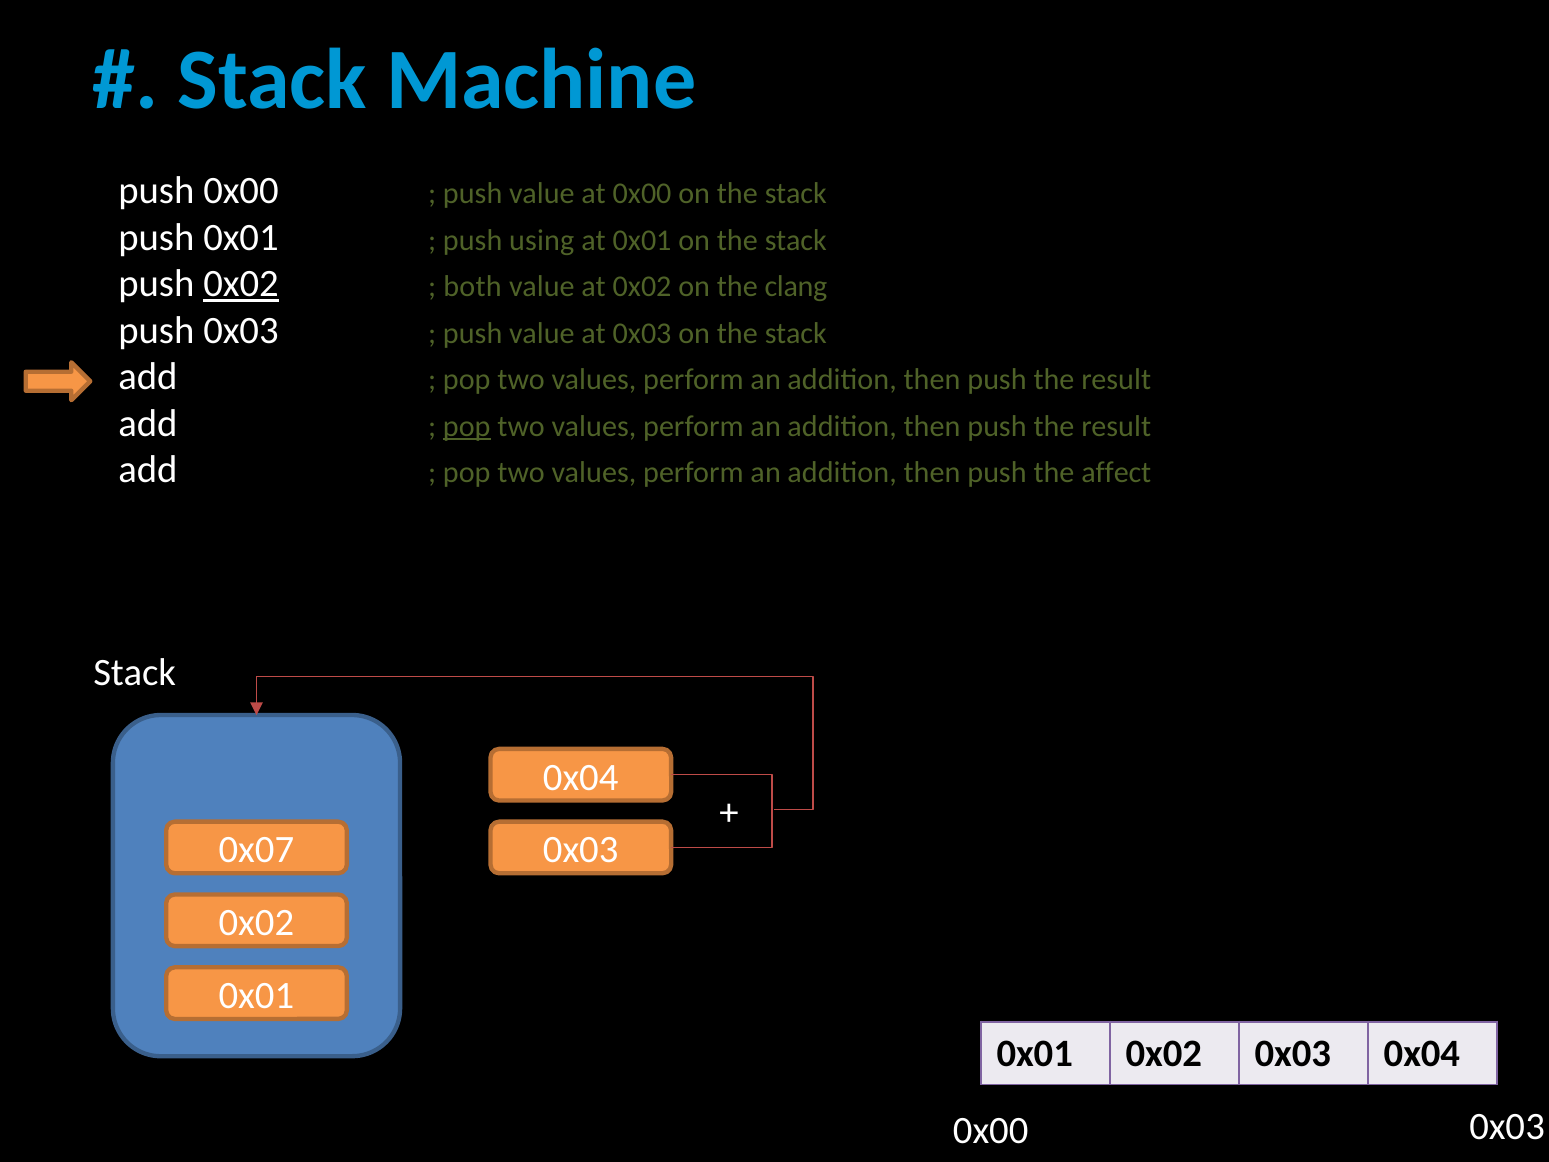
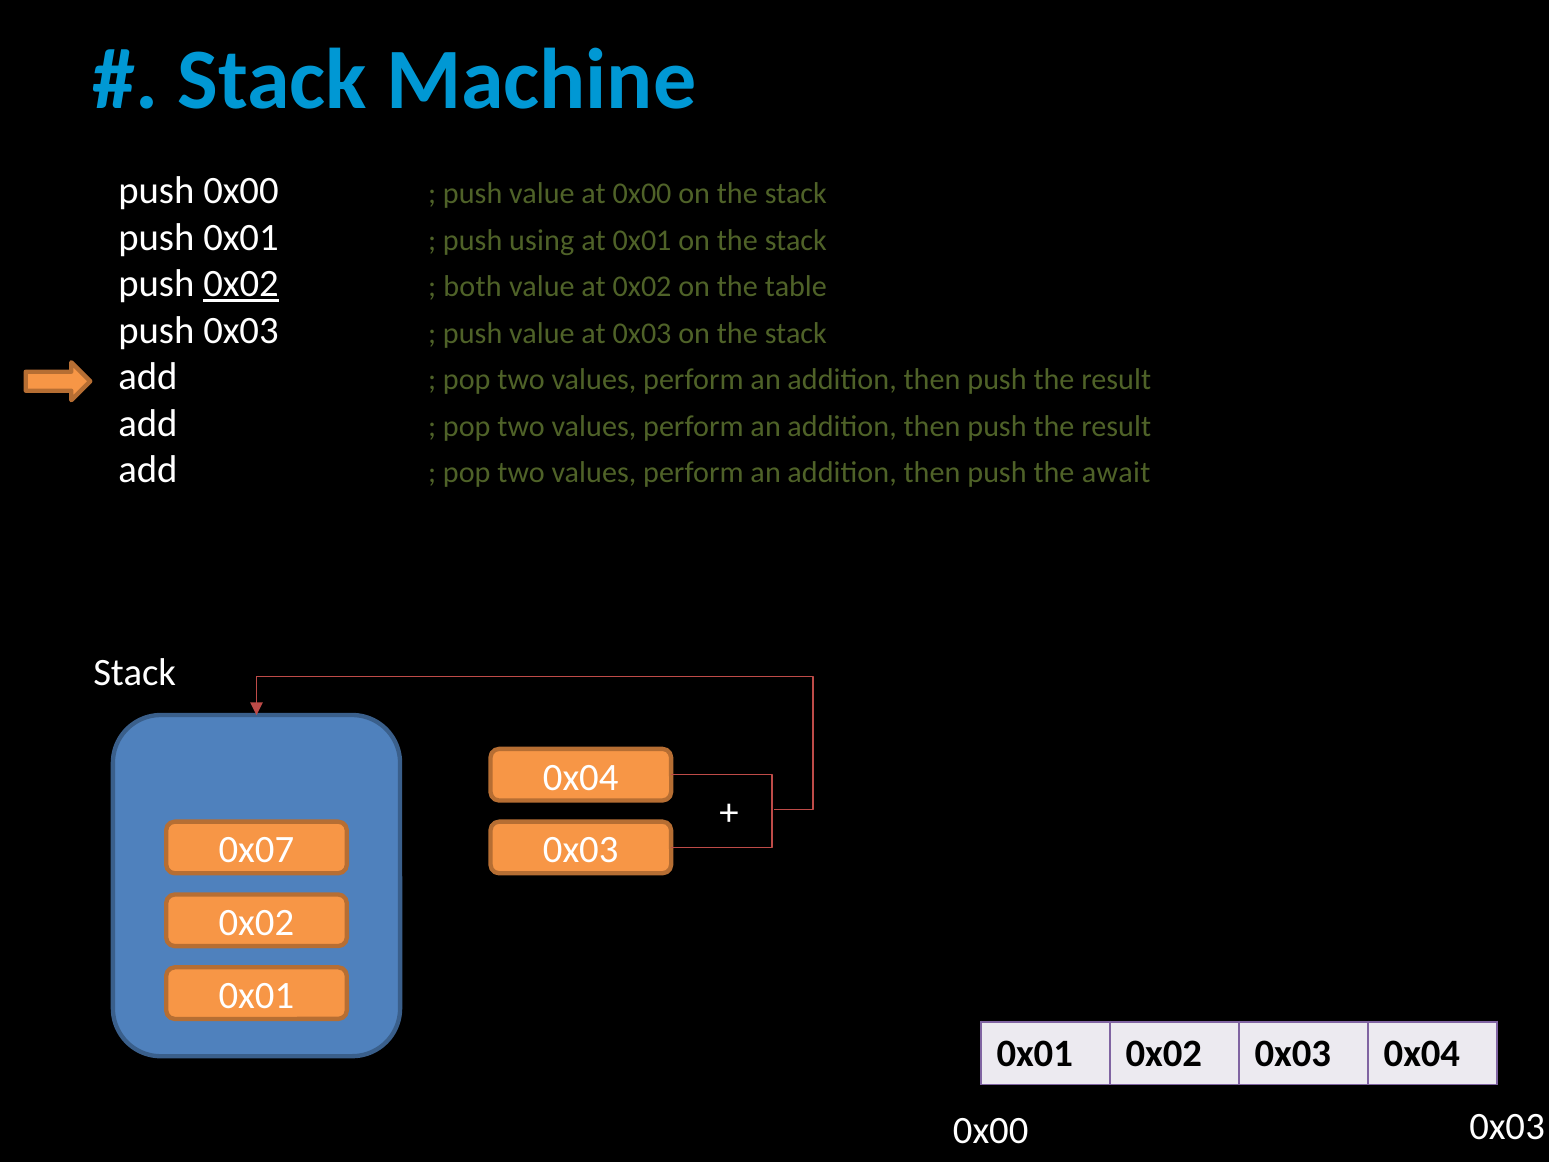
clang: clang -> table
pop at (467, 426) underline: present -> none
affect: affect -> await
